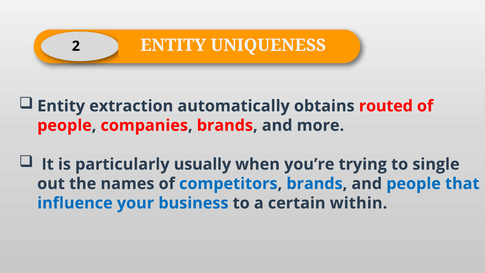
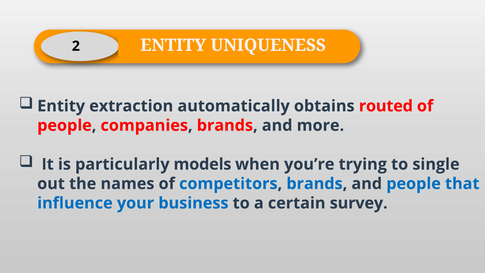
usually: usually -> models
within: within -> survey
